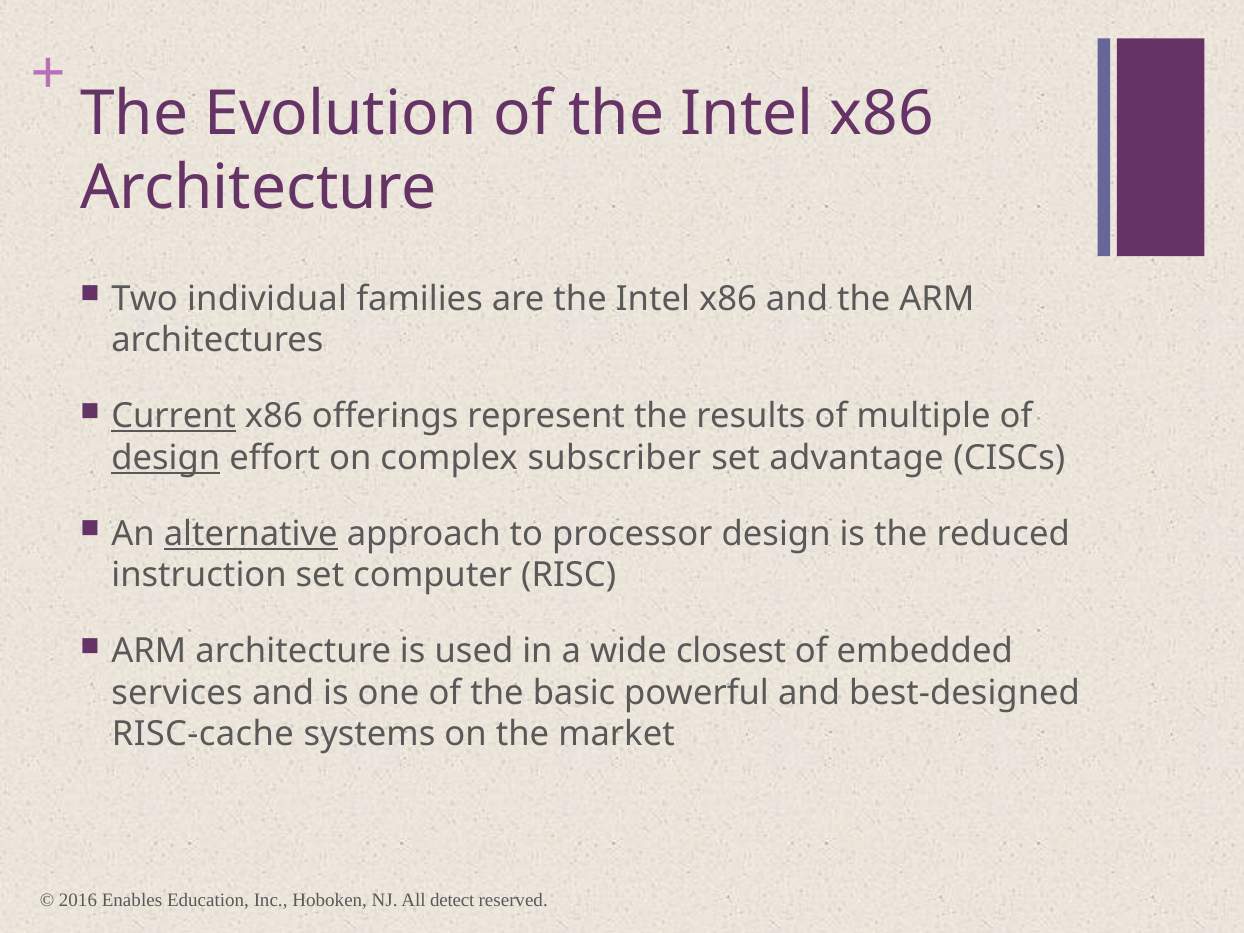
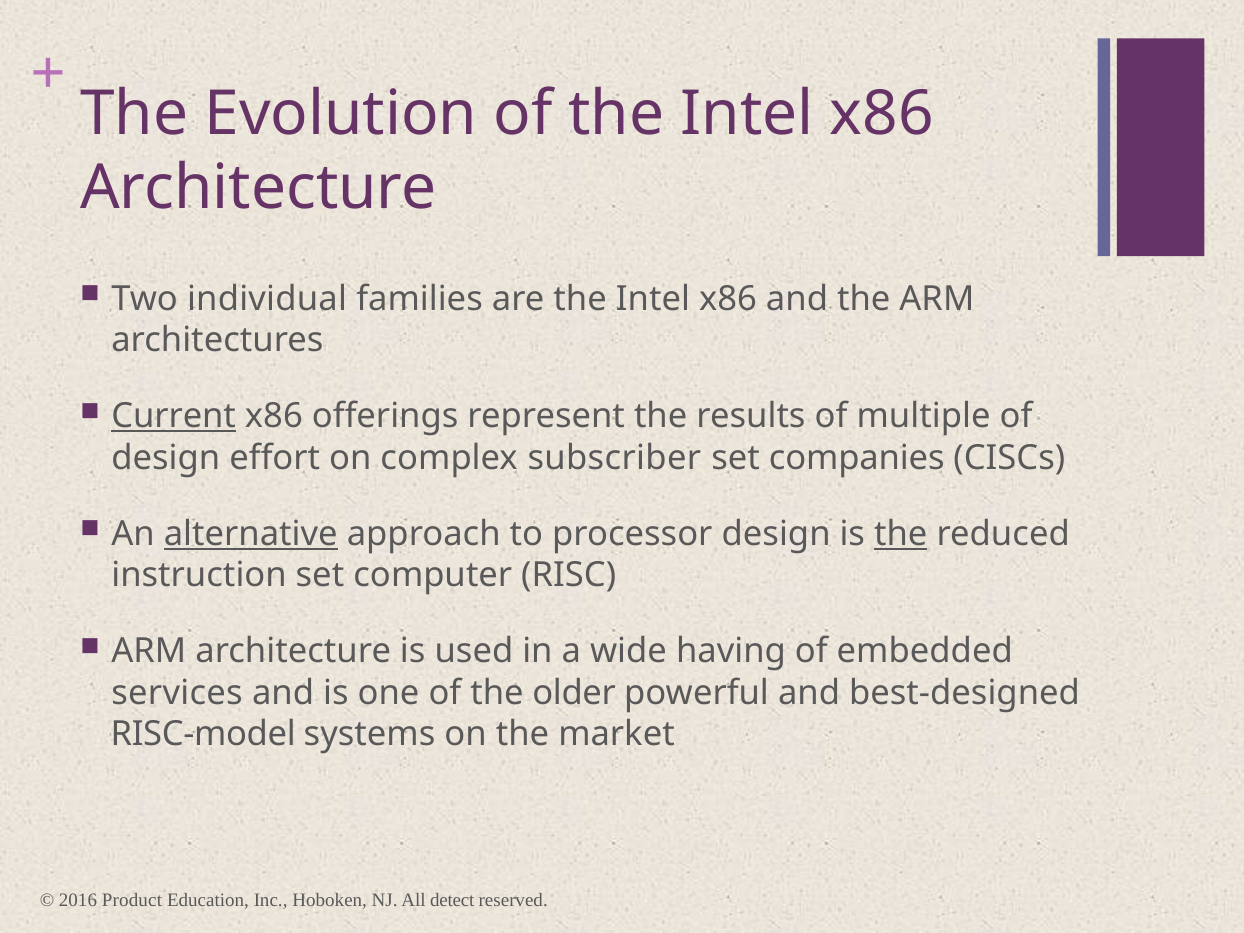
design at (166, 458) underline: present -> none
advantage: advantage -> companies
the at (901, 534) underline: none -> present
closest: closest -> having
basic: basic -> older
RISC-cache: RISC-cache -> RISC-model
Enables: Enables -> Product
